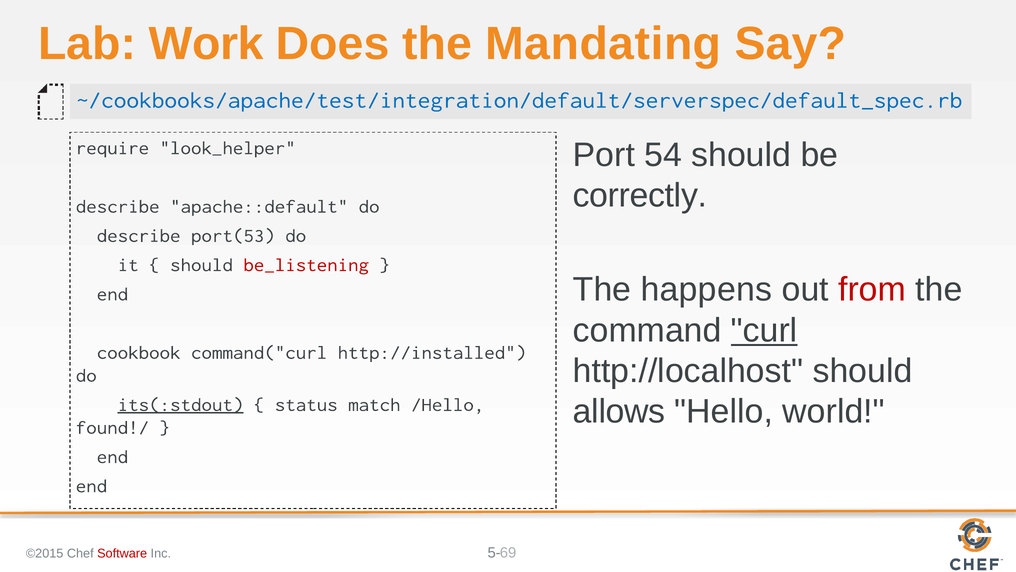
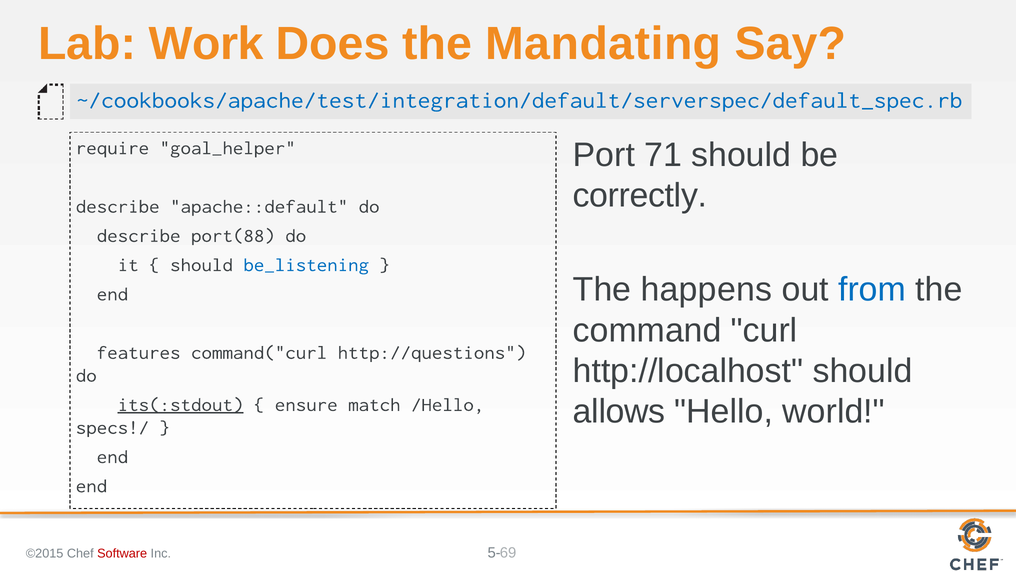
54: 54 -> 71
look_helper: look_helper -> goal_helper
port(53: port(53 -> port(88
be_listening colour: red -> blue
from colour: red -> blue
curl underline: present -> none
cookbook: cookbook -> features
http://installed: http://installed -> http://questions
status: status -> ensure
found!/: found!/ -> specs!/
